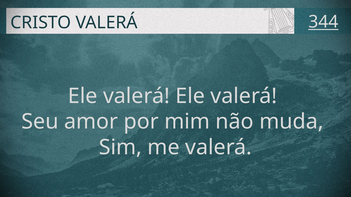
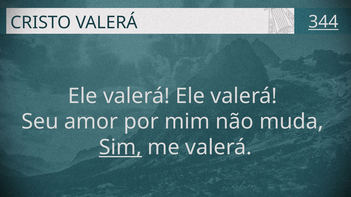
Sim underline: none -> present
